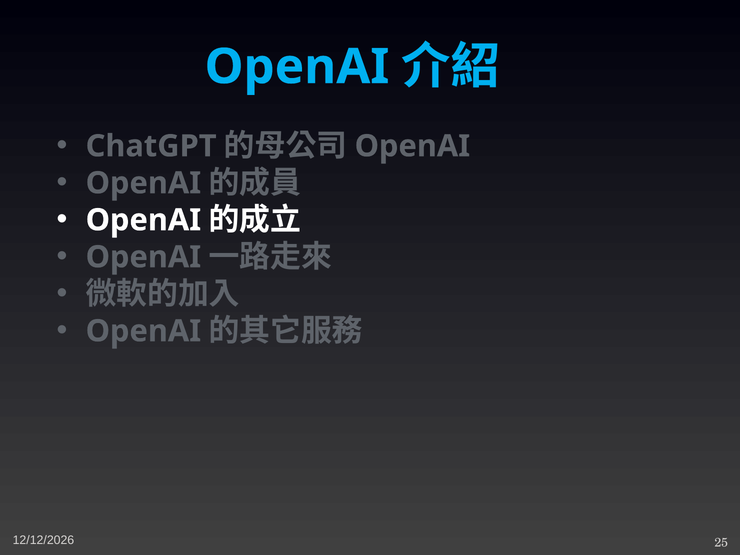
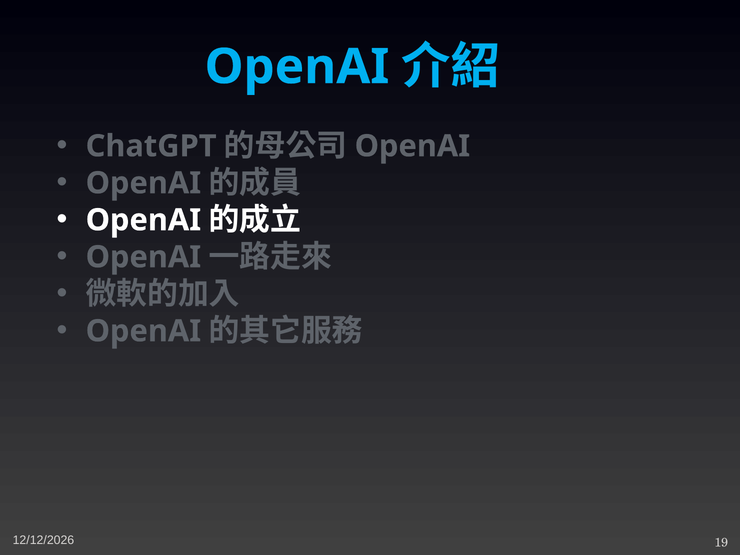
25: 25 -> 19
